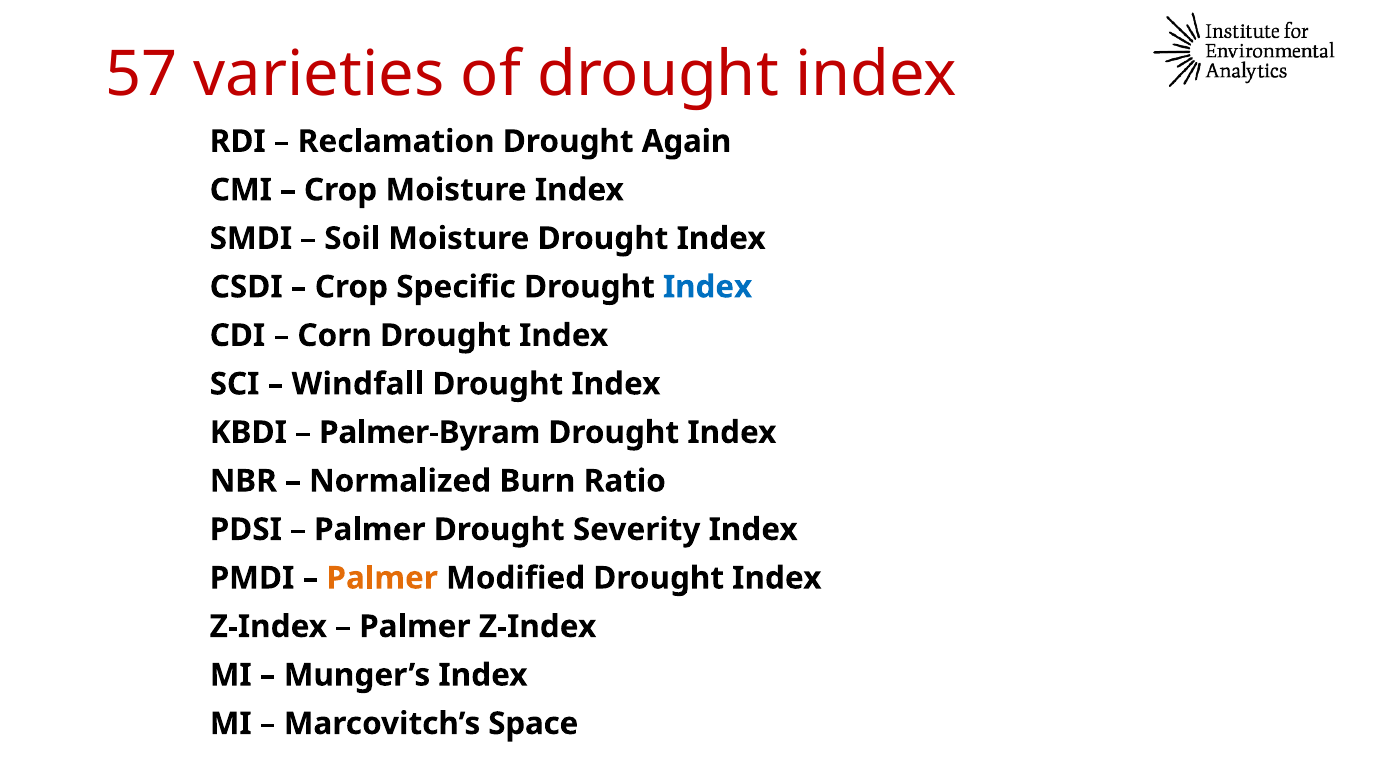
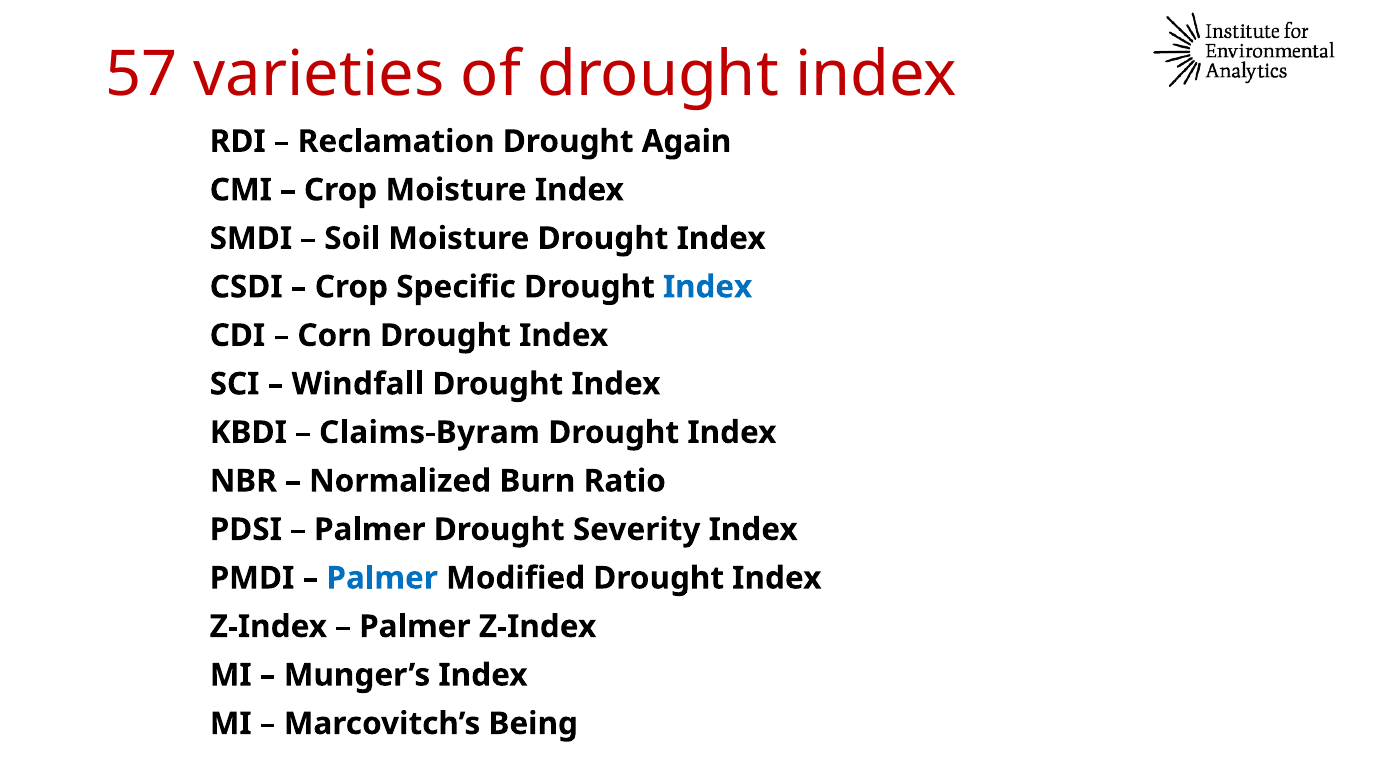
Palmer-Byram: Palmer-Byram -> Claims-Byram
Palmer at (382, 578) colour: orange -> blue
Space: Space -> Being
